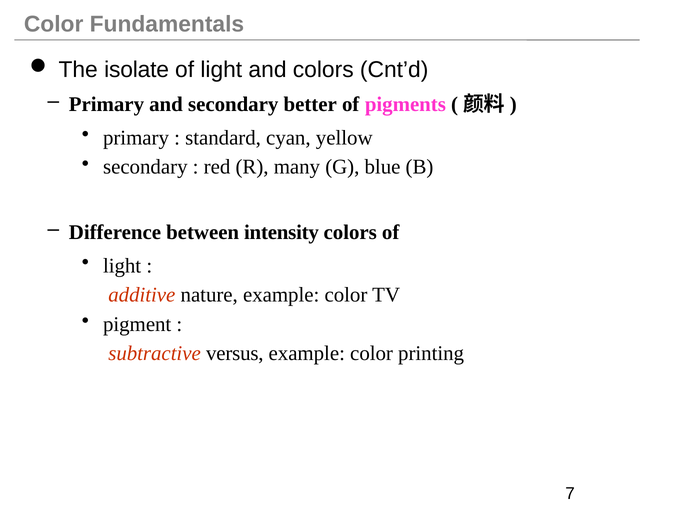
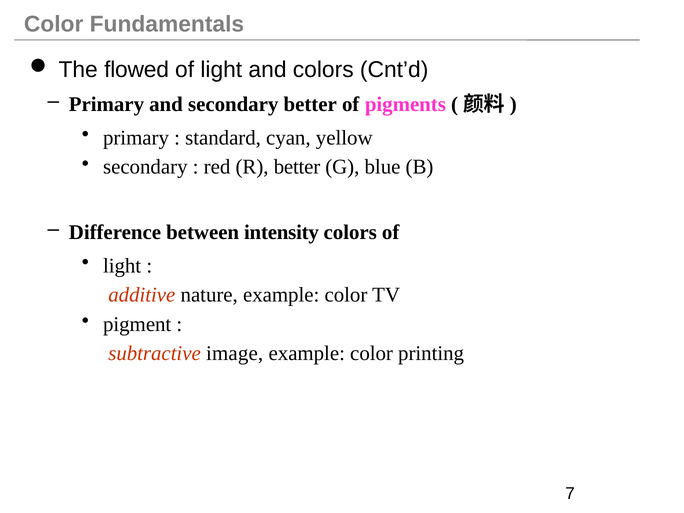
isolate: isolate -> flowed
R many: many -> better
versus: versus -> image
